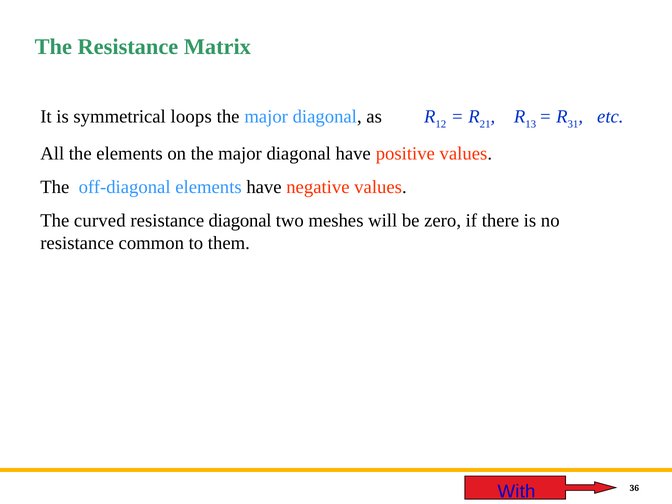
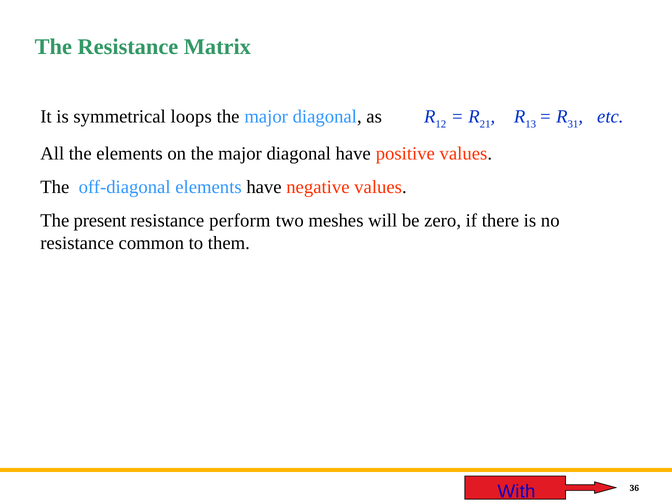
curved: curved -> present
resistance diagonal: diagonal -> perform
